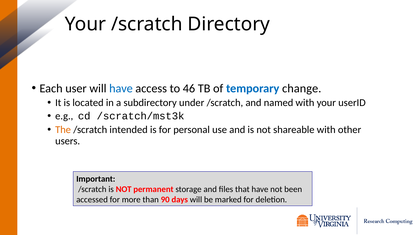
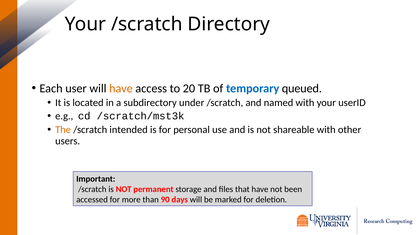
have at (121, 88) colour: blue -> orange
46: 46 -> 20
change: change -> queued
